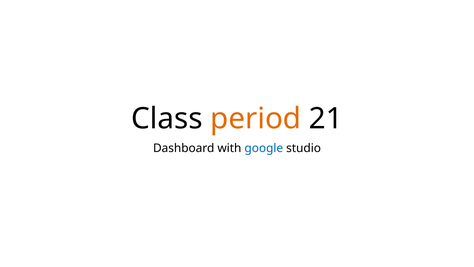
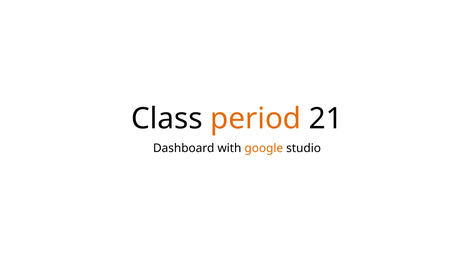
google colour: blue -> orange
